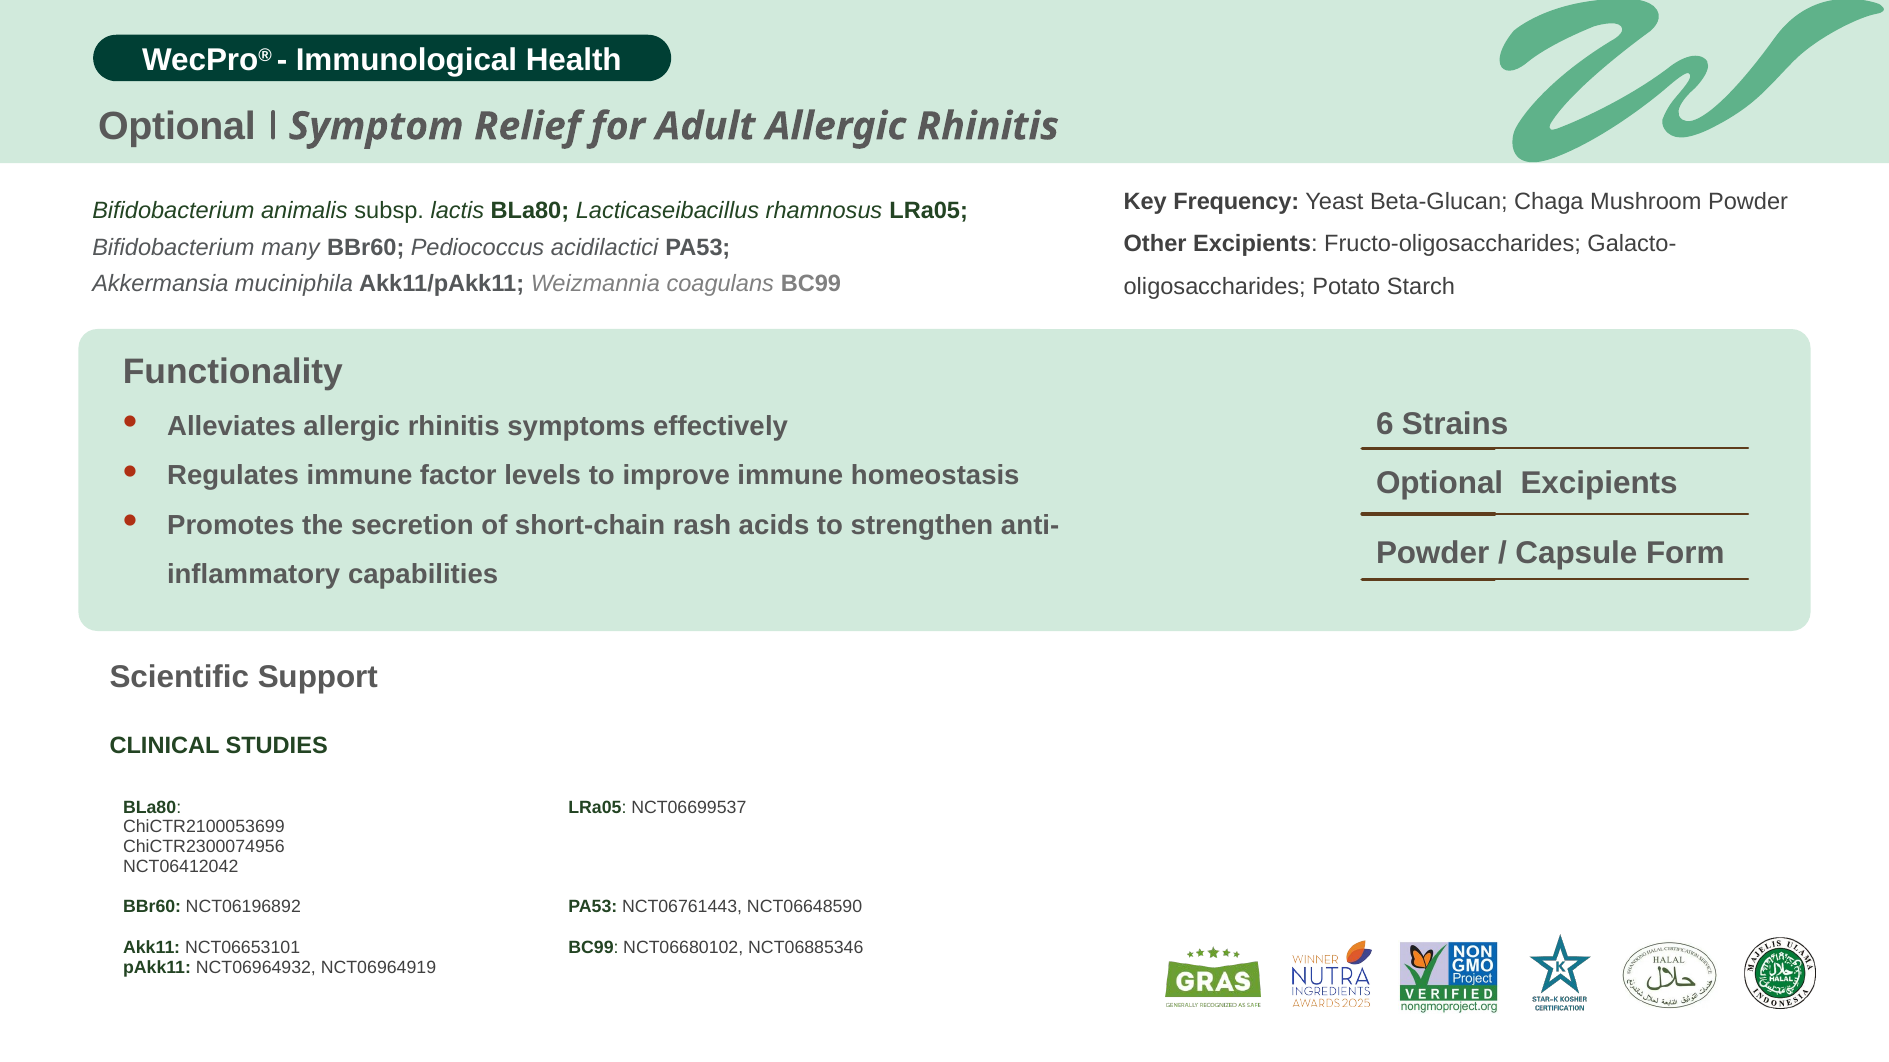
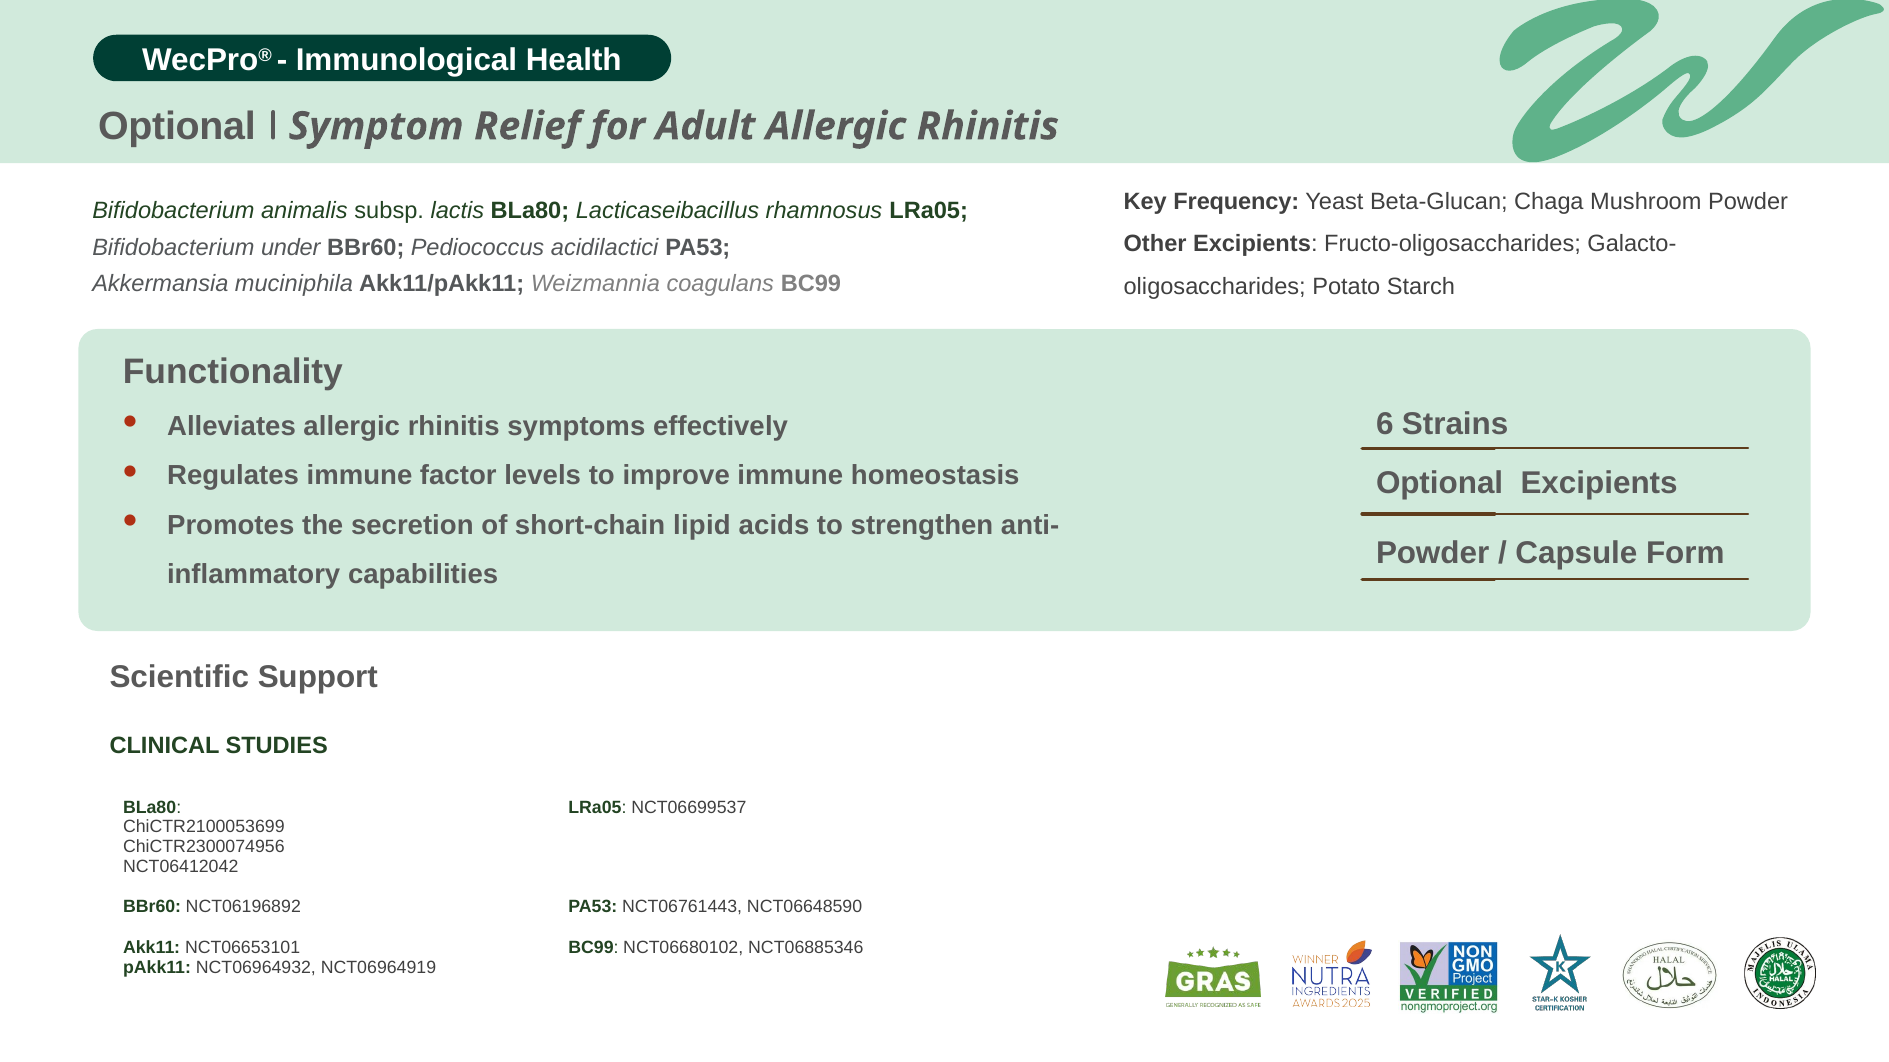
many: many -> under
rash: rash -> lipid
